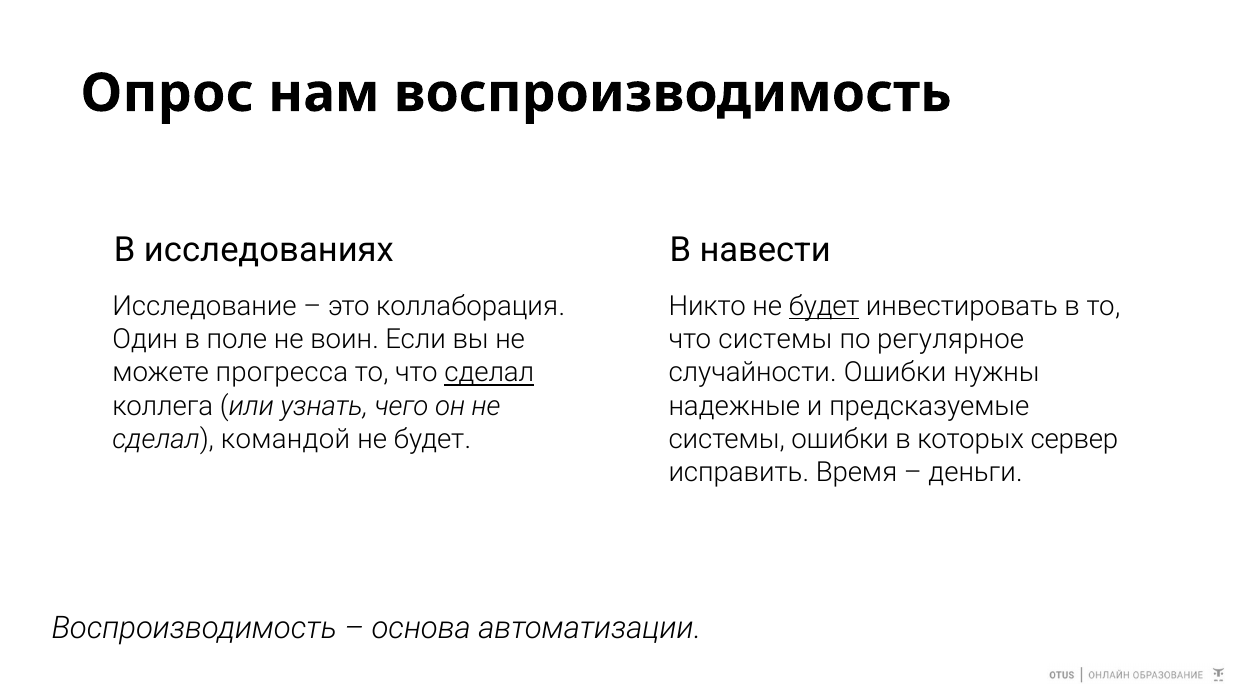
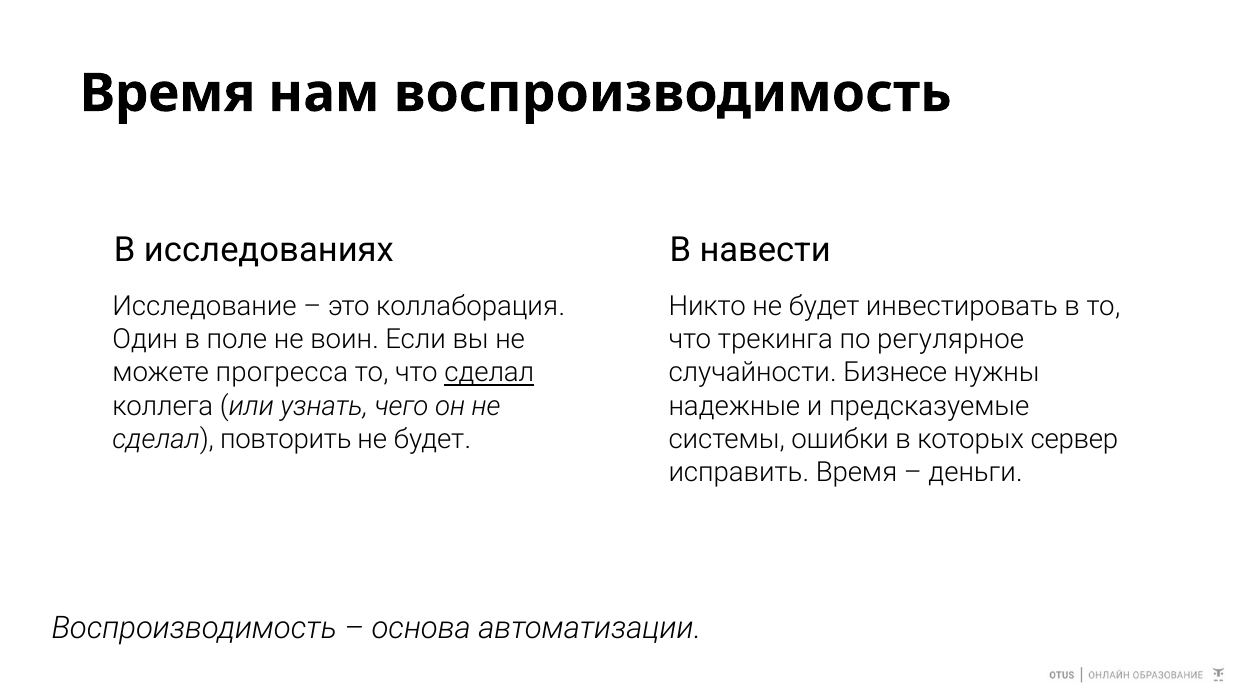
Опрос at (167, 93): Опрос -> Время
будет at (824, 306) underline: present -> none
что системы: системы -> трекинга
случайности Ошибки: Ошибки -> Бизнесе
командой: командой -> повторить
